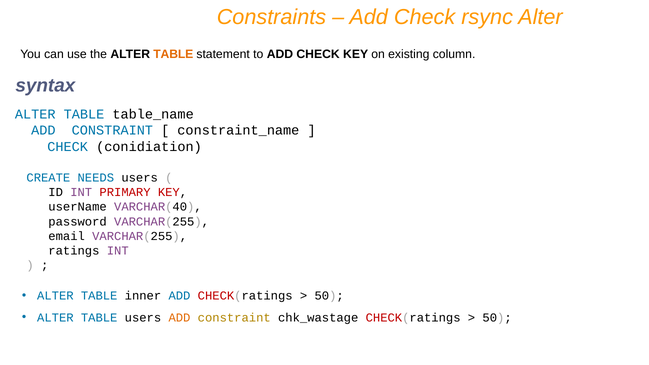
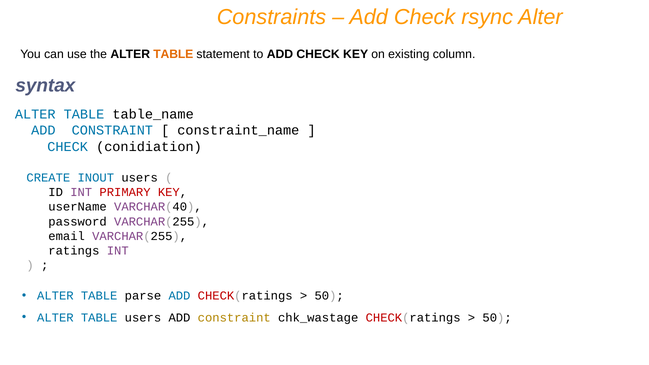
NEEDS: NEEDS -> INOUT
inner: inner -> parse
ADD at (179, 318) colour: orange -> black
